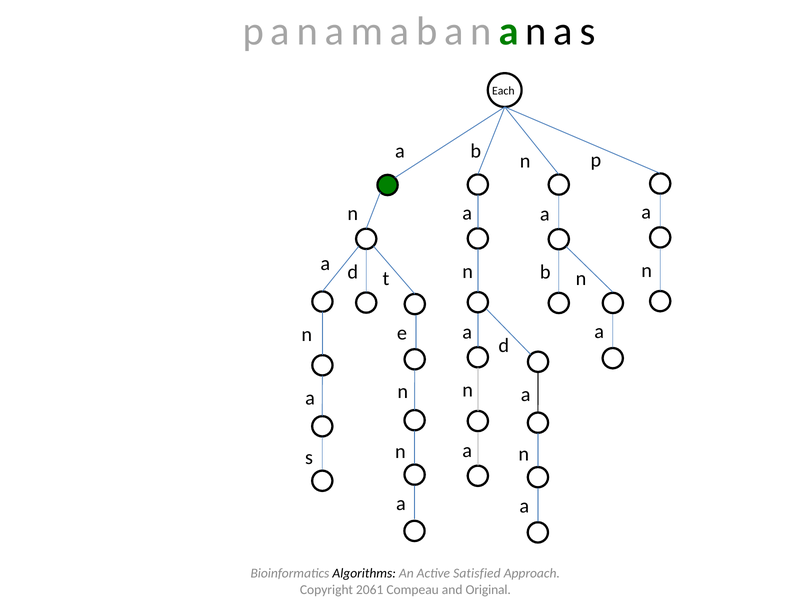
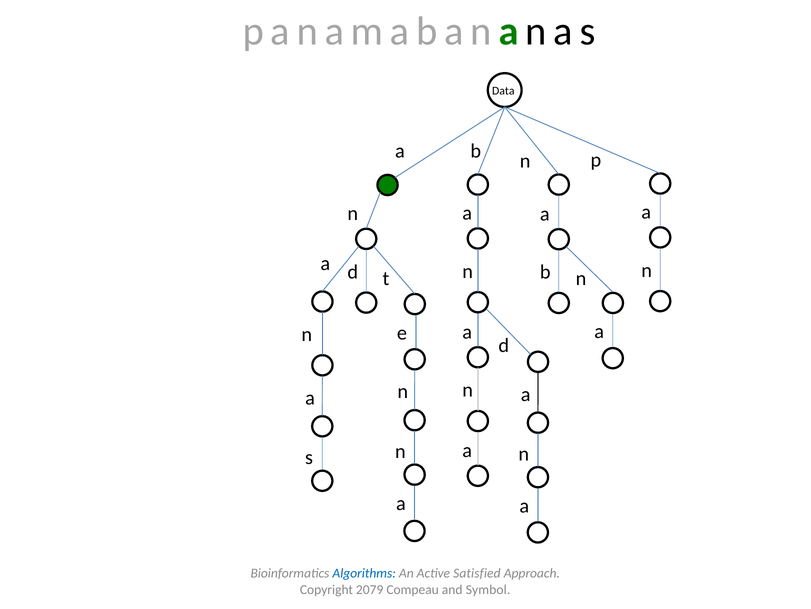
Each: Each -> Data
Algorithms colour: black -> blue
2061: 2061 -> 2079
Original: Original -> Symbol
